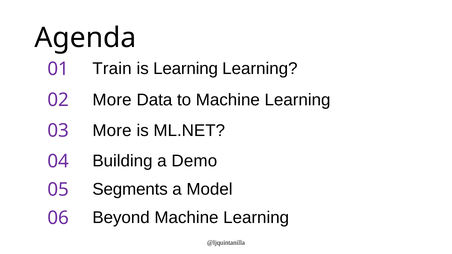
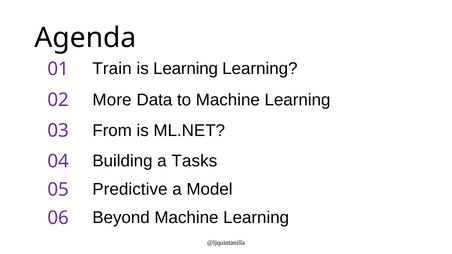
03 More: More -> From
Demo: Demo -> Tasks
Segments: Segments -> Predictive
